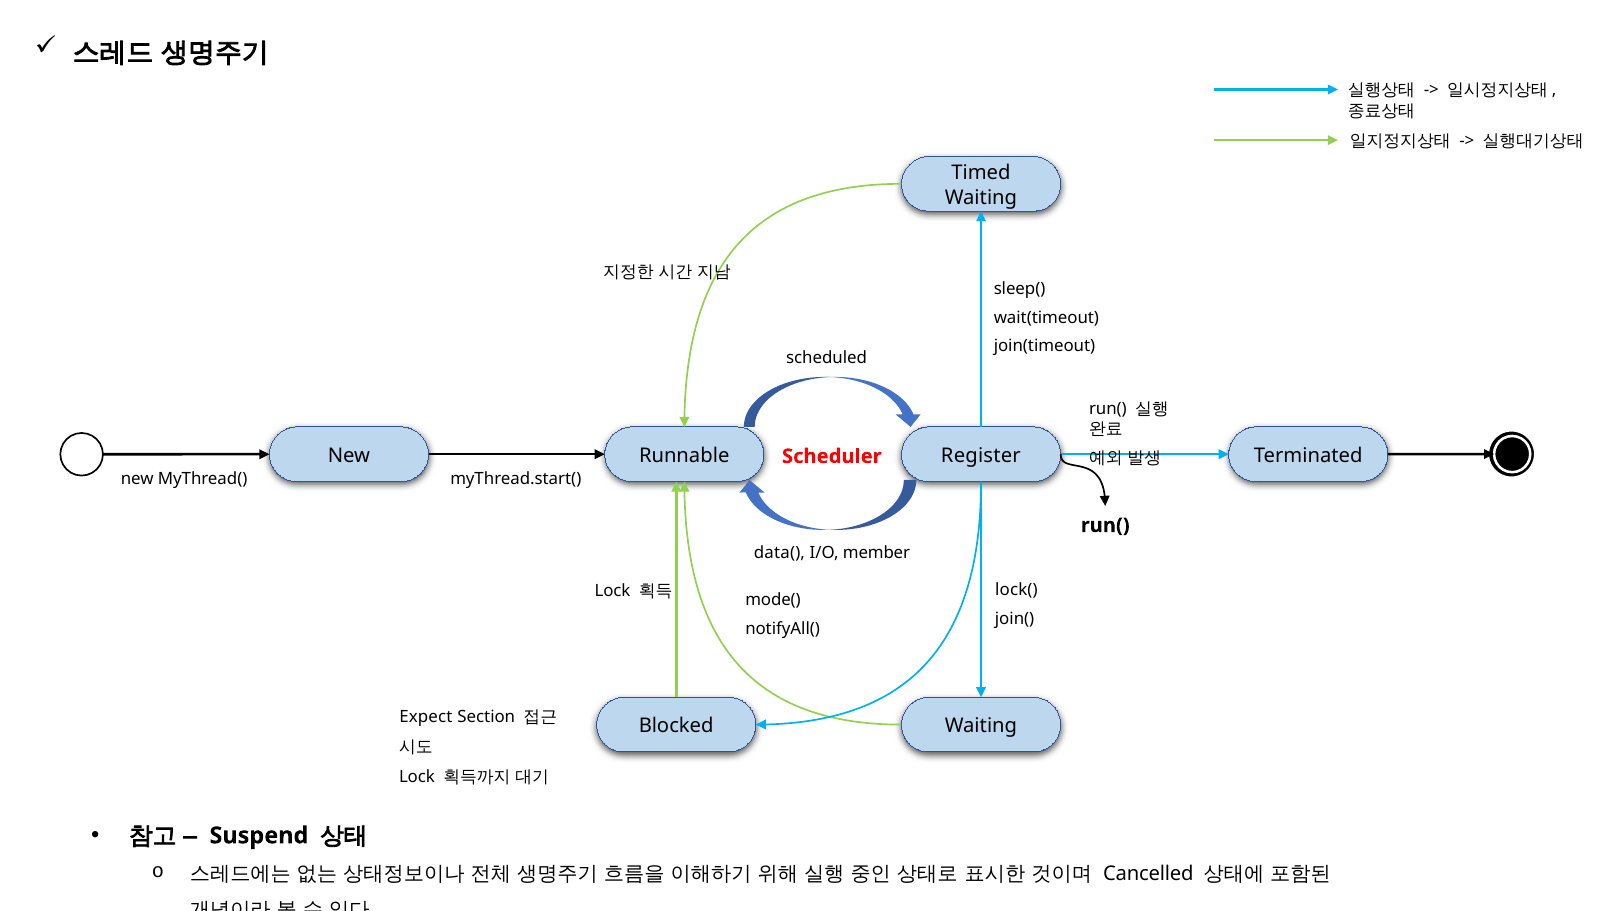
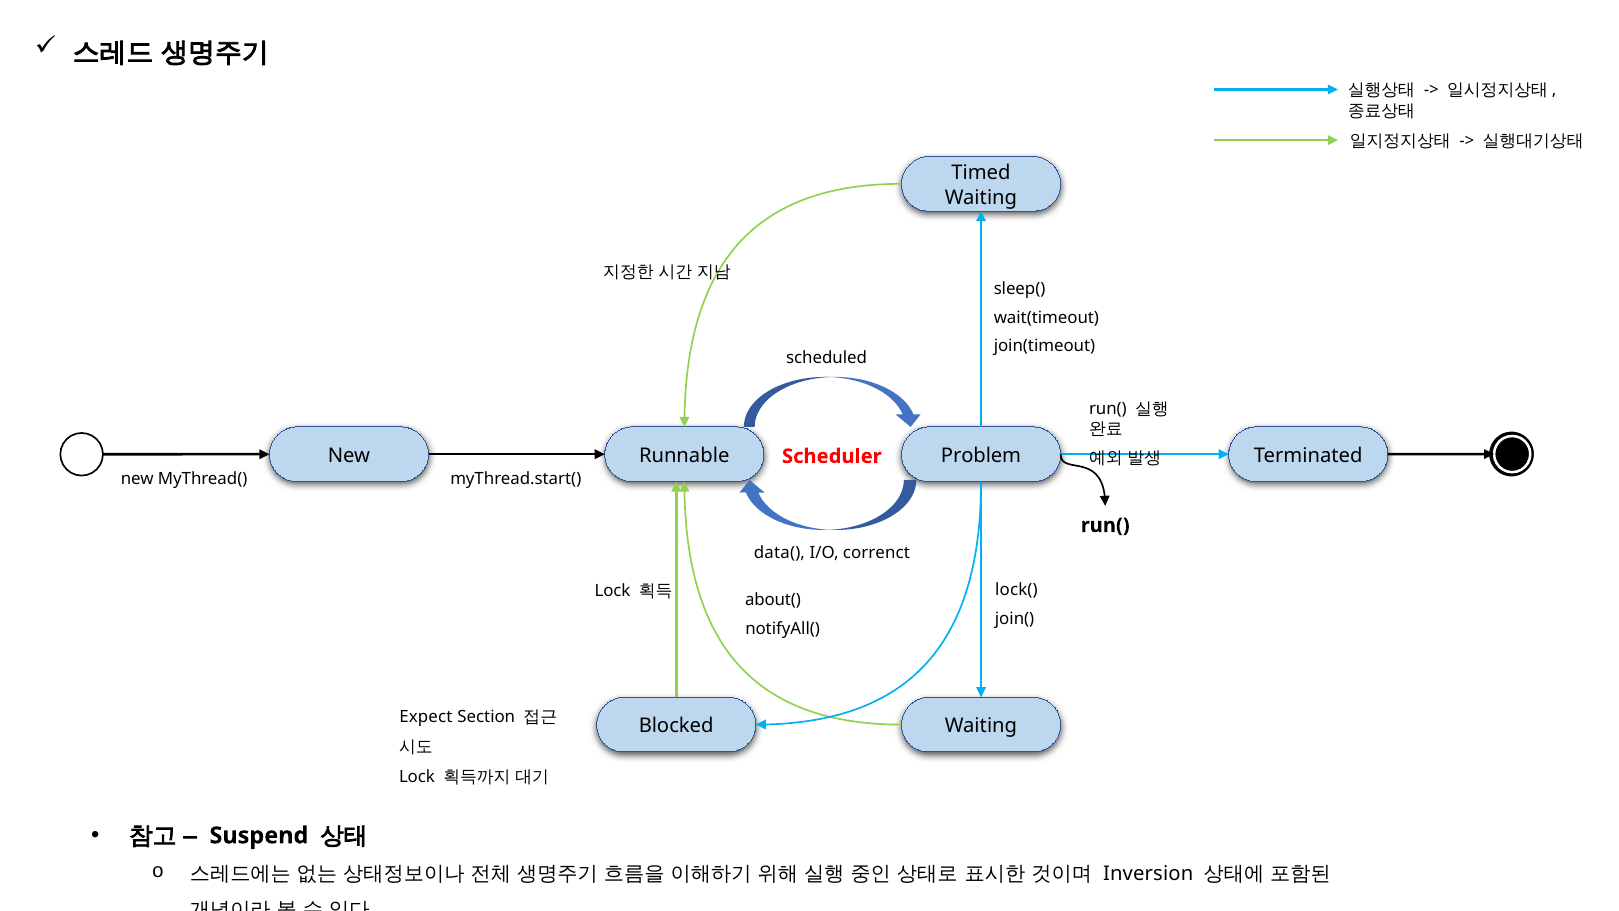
Register: Register -> Problem
member: member -> correnct
mode(: mode( -> about(
Cancelled: Cancelled -> Inversion
